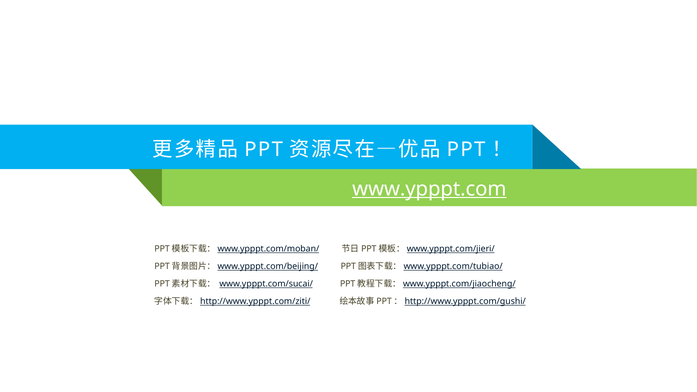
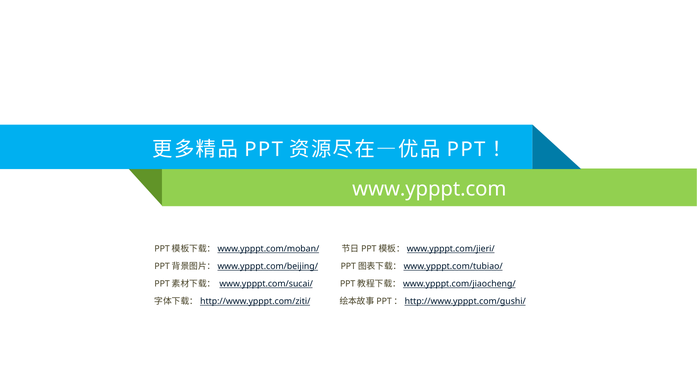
www.ypppt.com underline: present -> none
